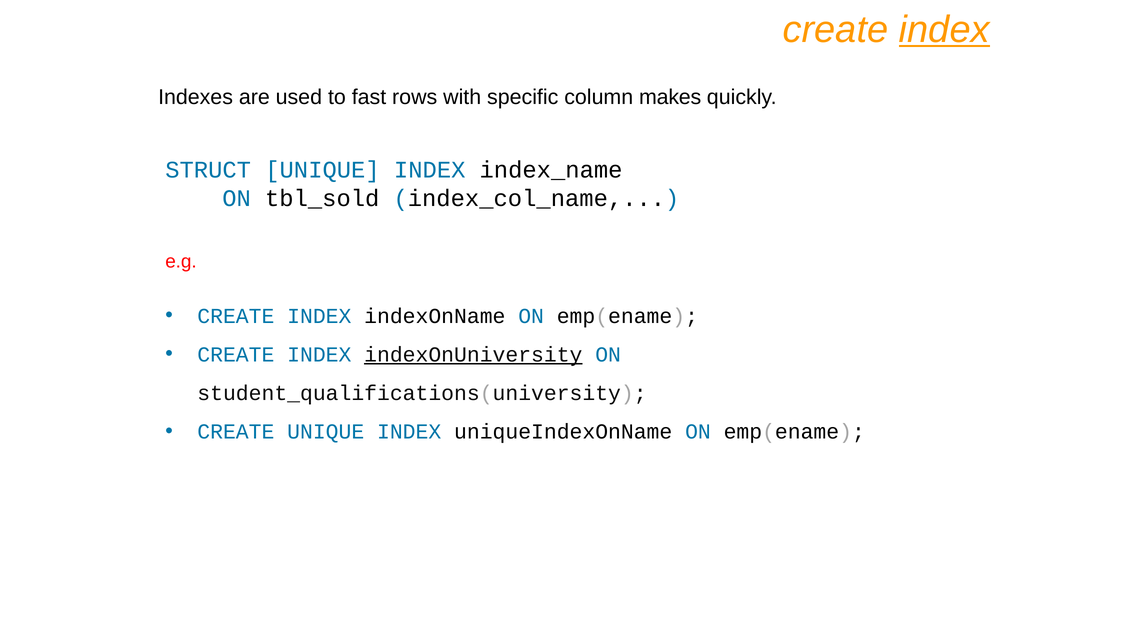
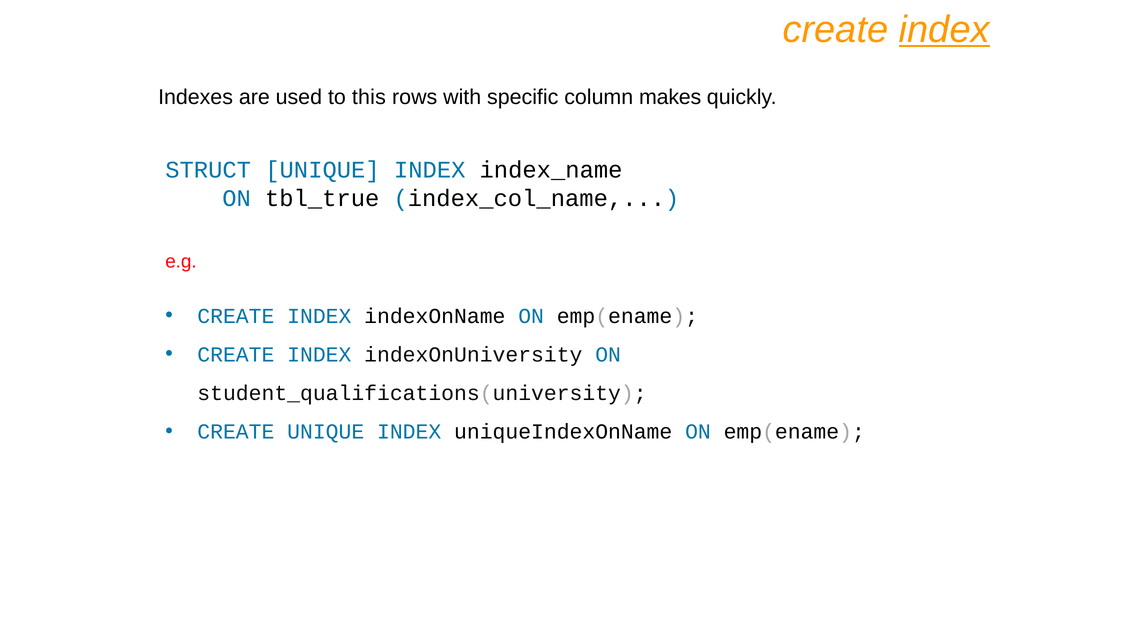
fast: fast -> this
tbl_sold: tbl_sold -> tbl_true
indexOnUniversity underline: present -> none
